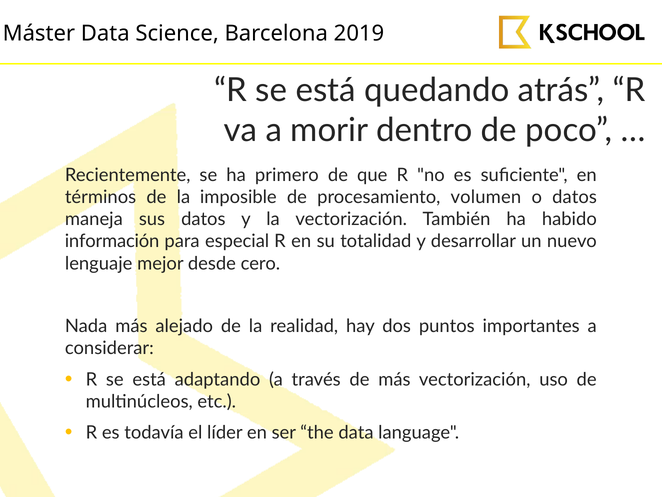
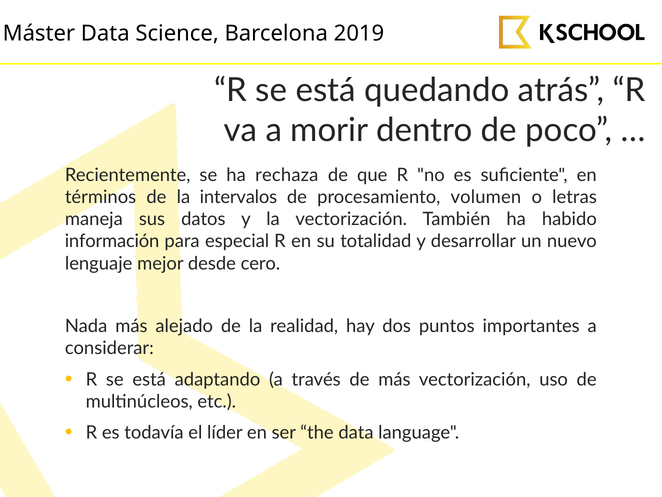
primero: primero -> rechaza
imposible: imposible -> intervalos
o datos: datos -> letras
